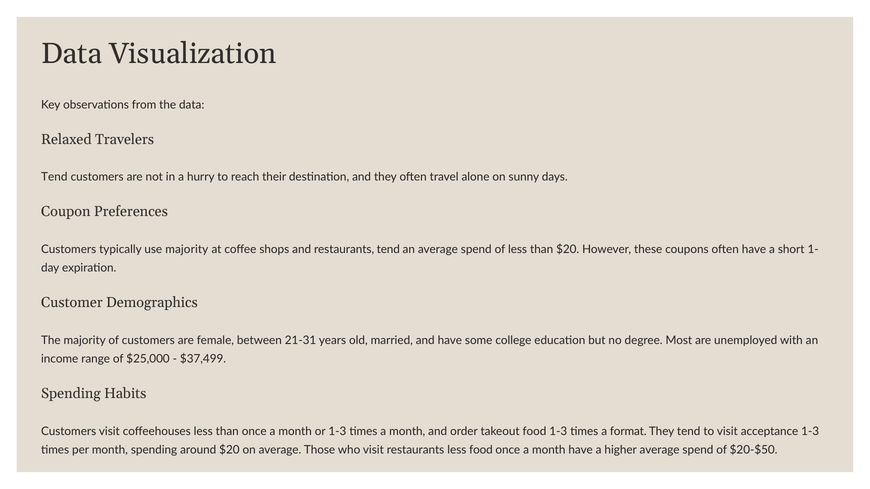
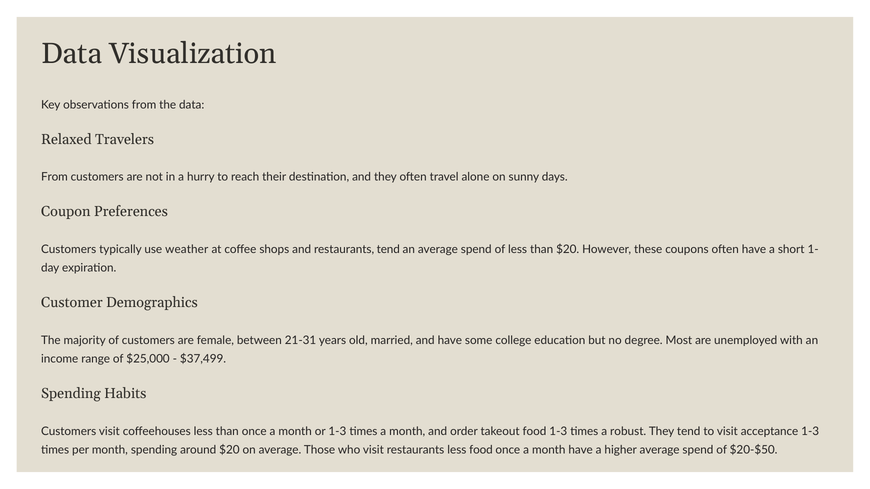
Tend at (54, 177): Tend -> From
use majority: majority -> weather
format: format -> robust
